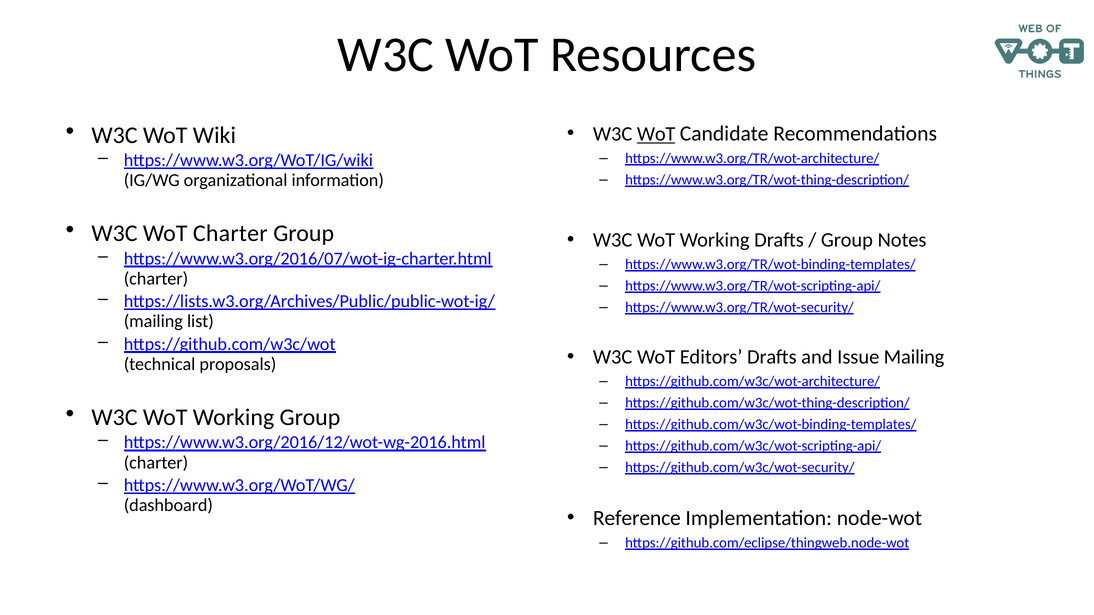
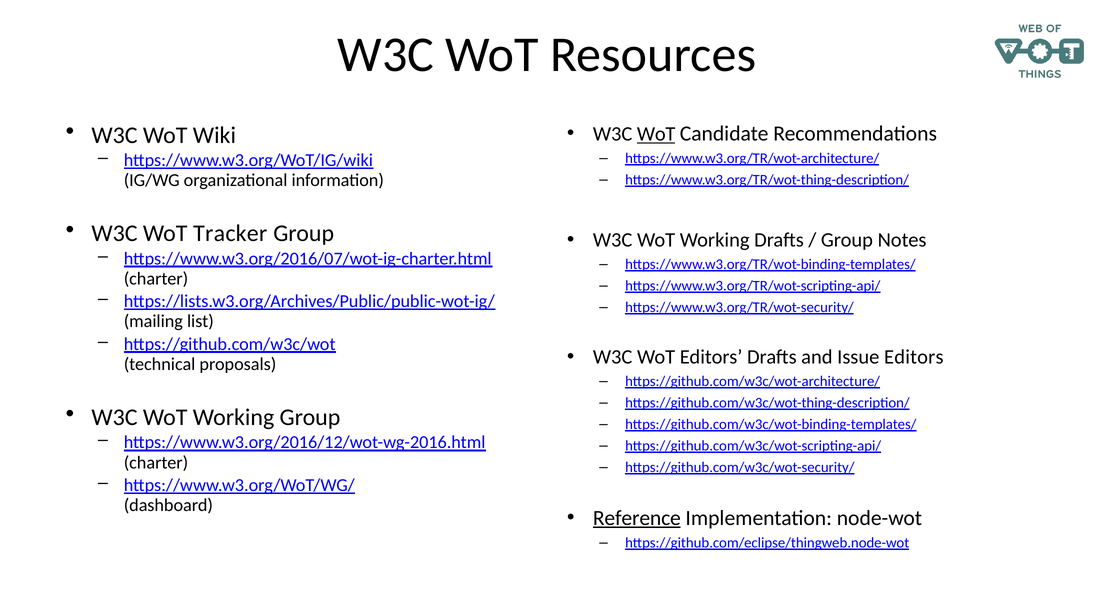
WoT Charter: Charter -> Tracker
Issue Mailing: Mailing -> Editors
Reference underline: none -> present
